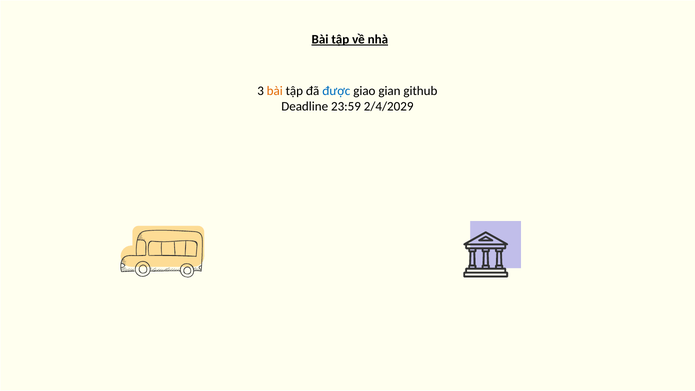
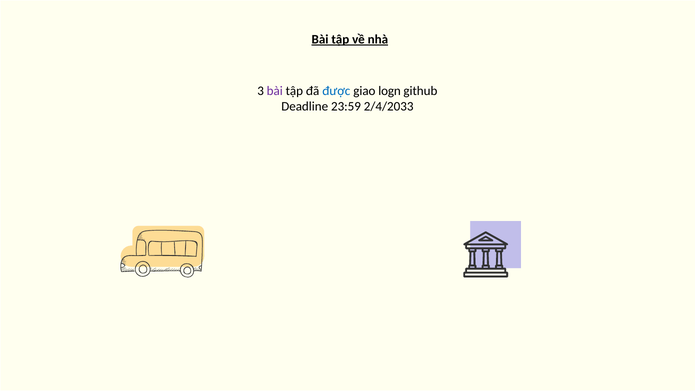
bài at (275, 91) colour: orange -> purple
gian: gian -> logn
2/4/2029: 2/4/2029 -> 2/4/2033
